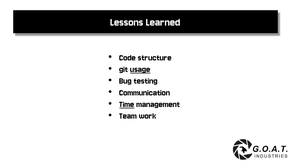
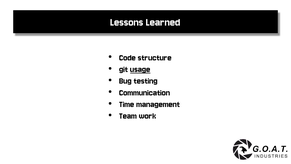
Time underline: present -> none
